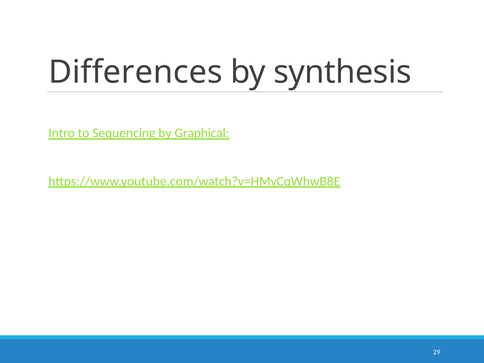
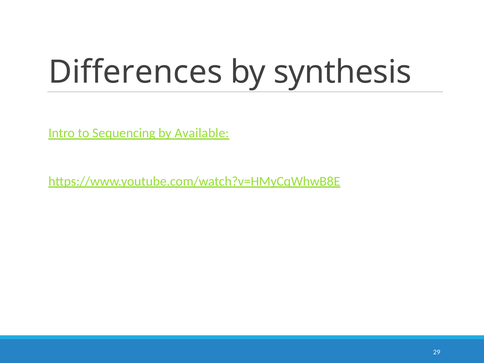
Graphical: Graphical -> Available
